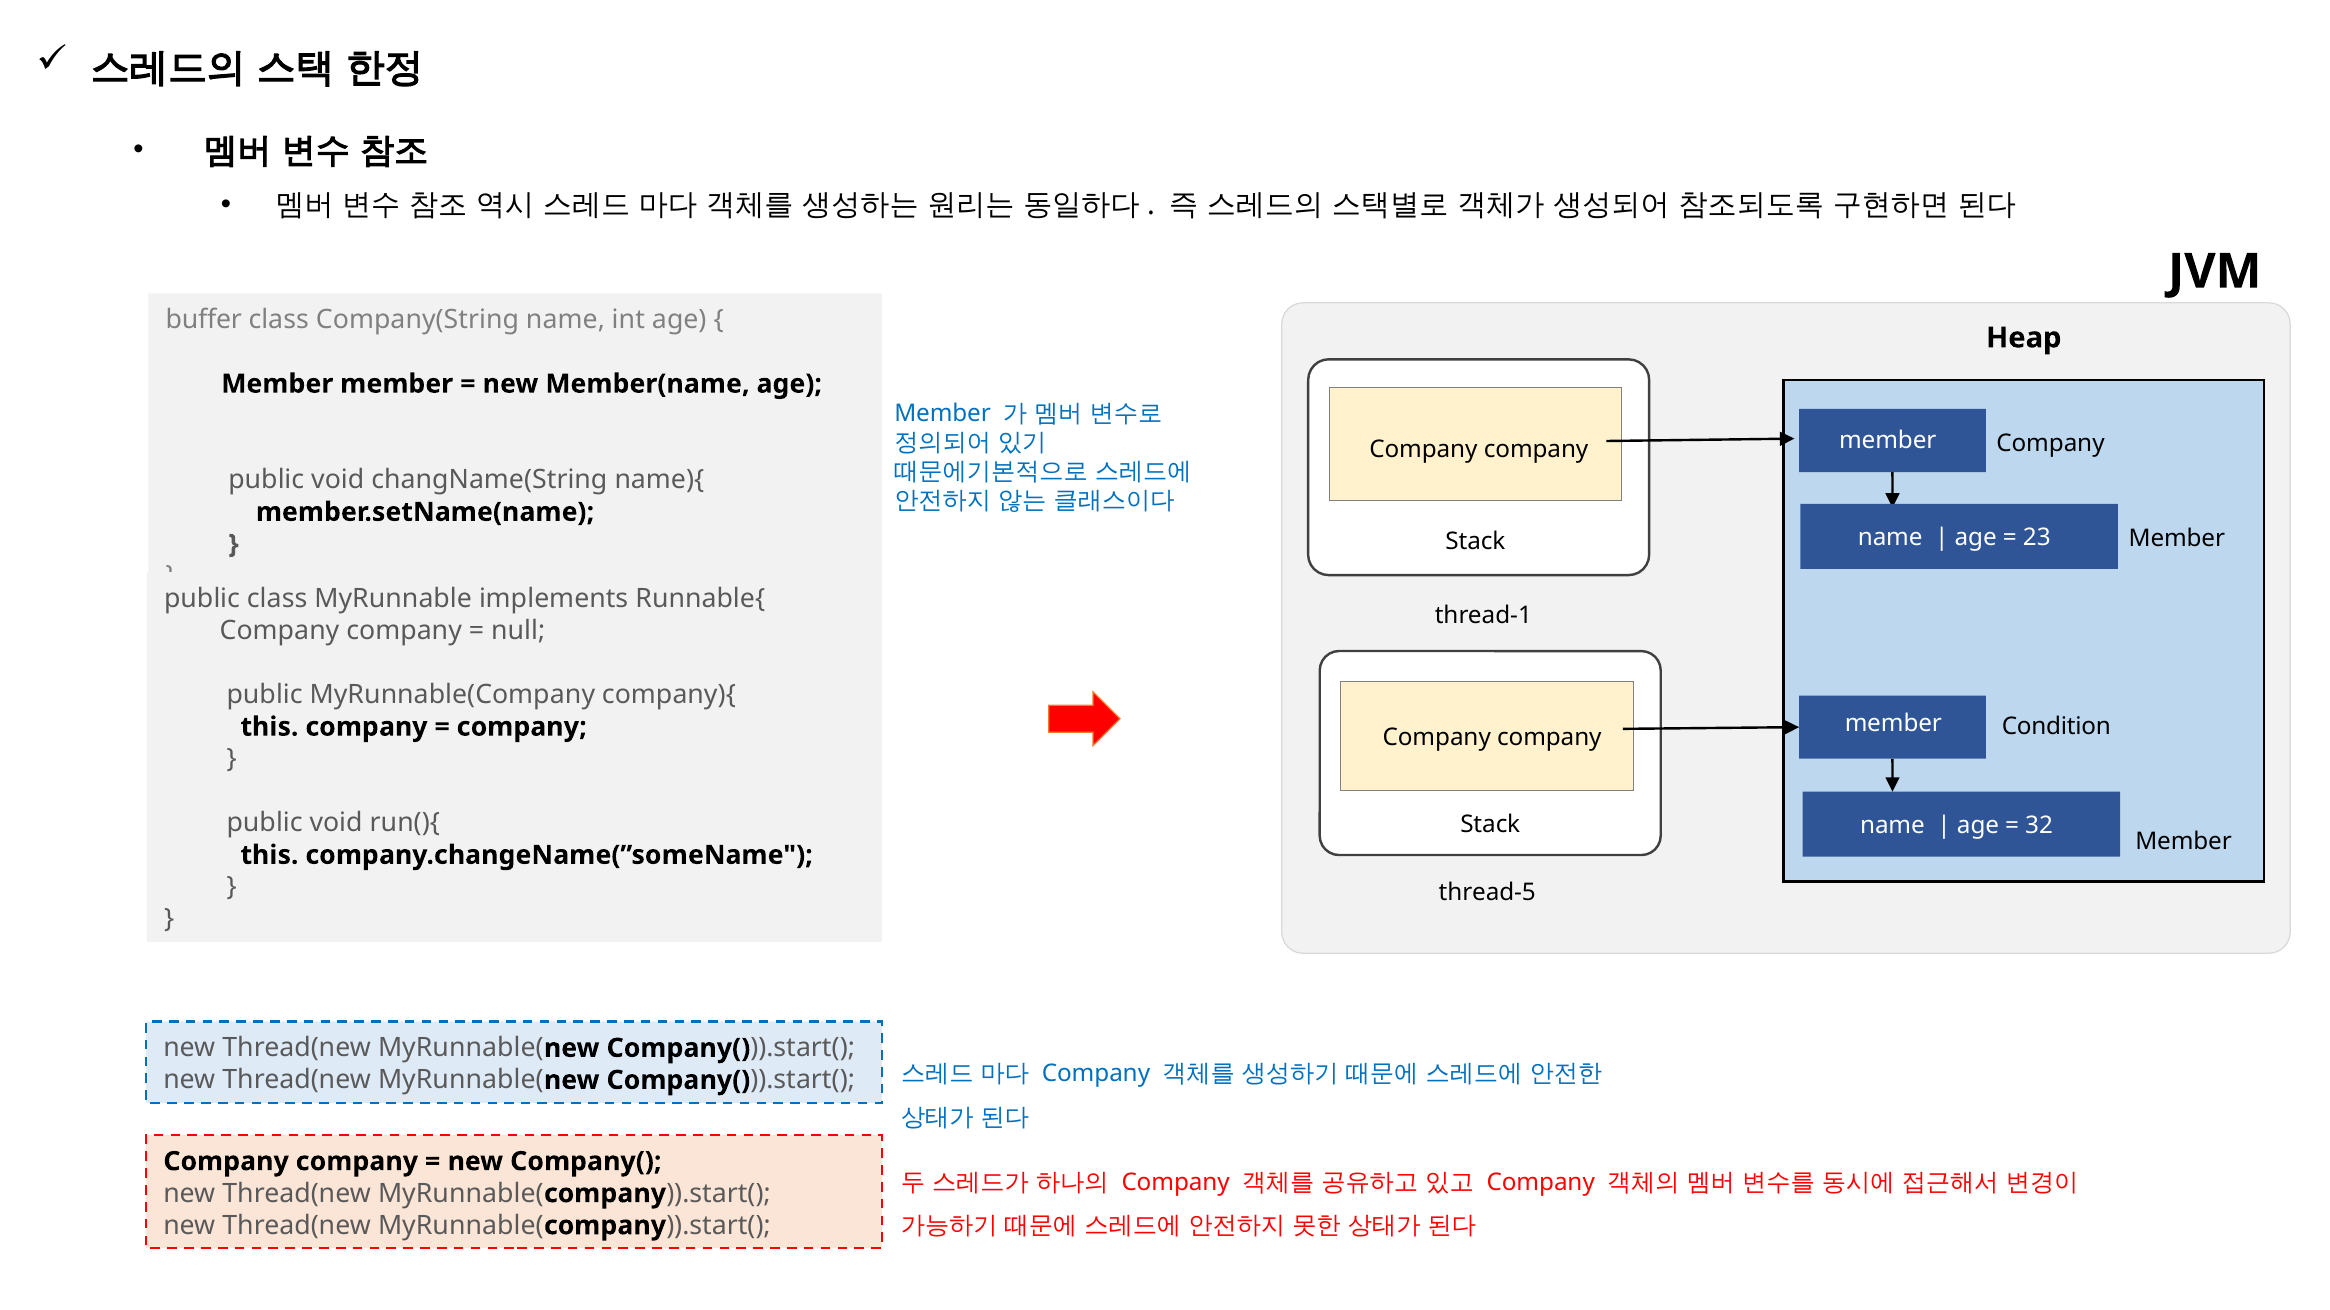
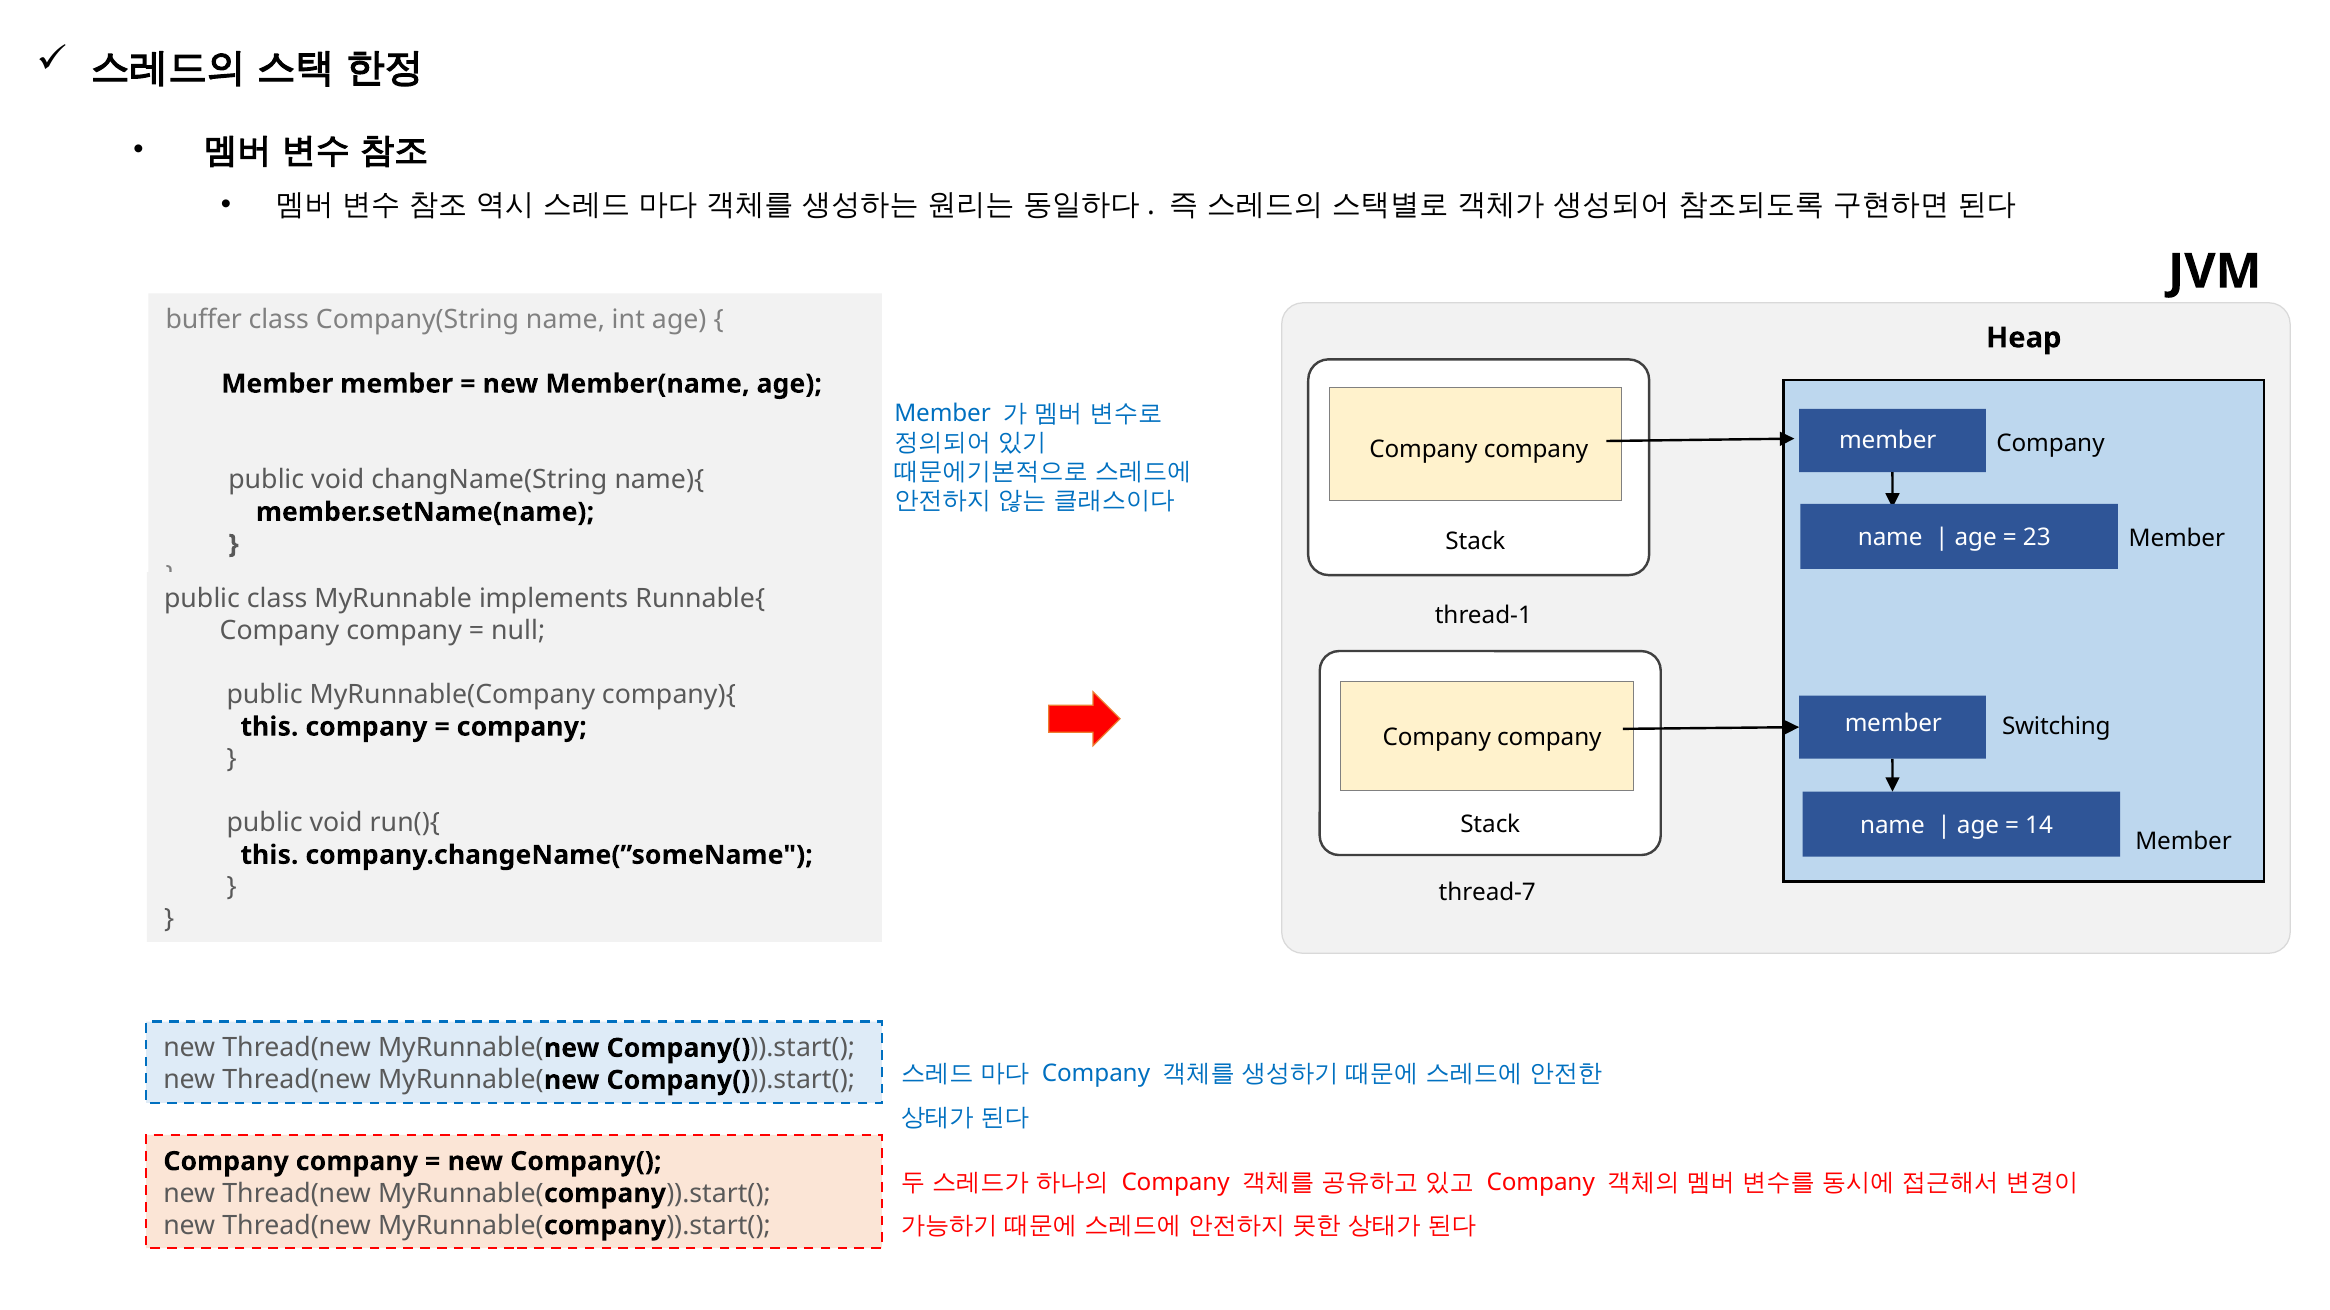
Condition: Condition -> Switching
32: 32 -> 14
thread-5: thread-5 -> thread-7
